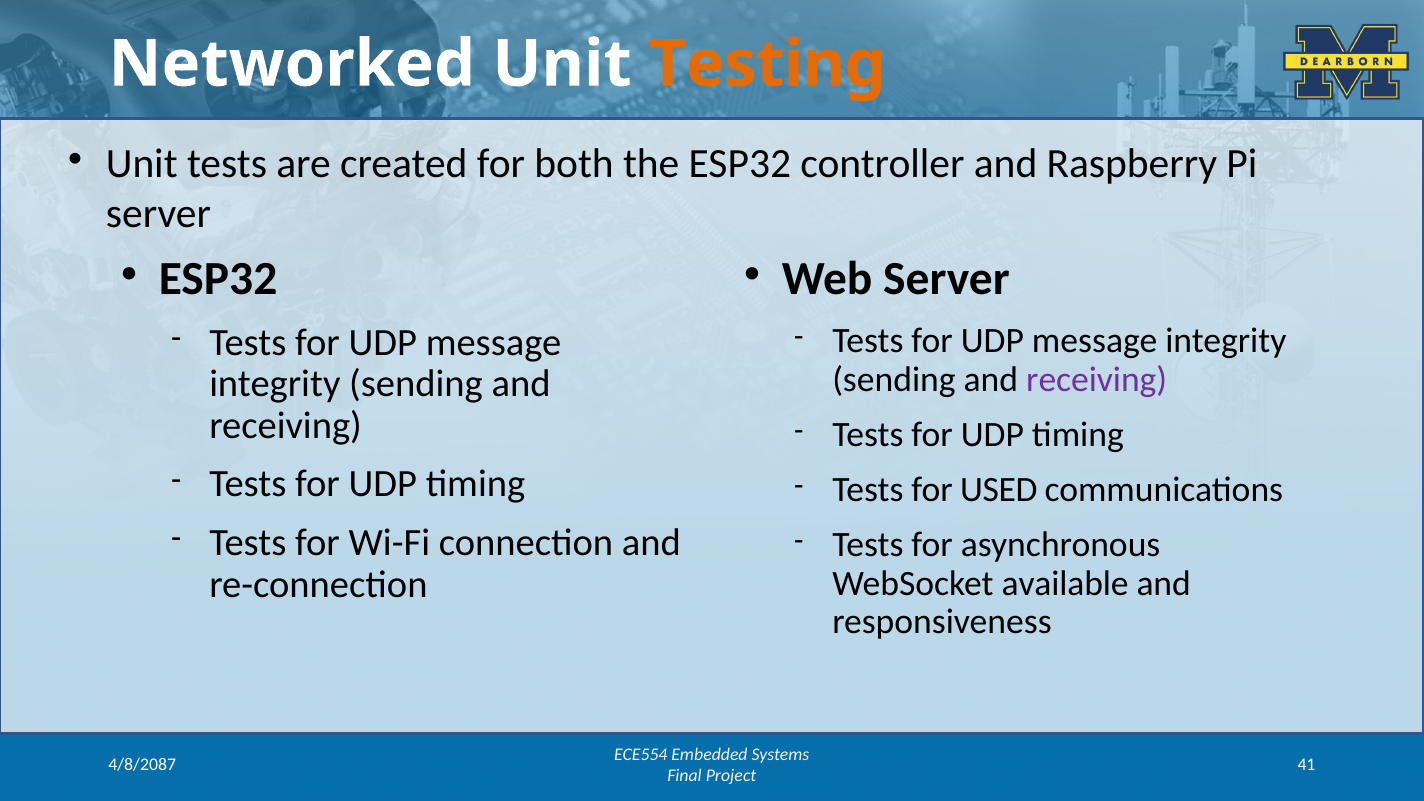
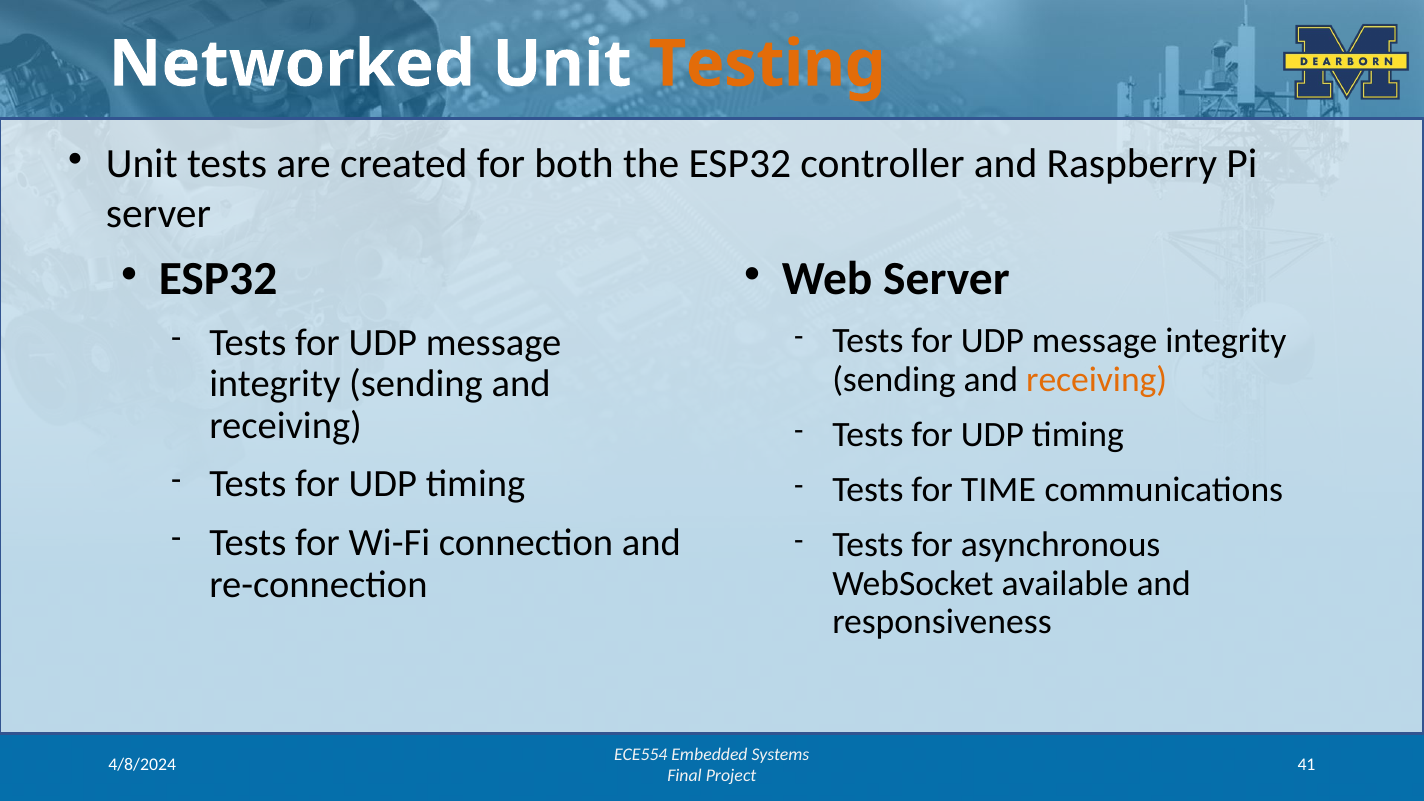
receiving at (1097, 379) colour: purple -> orange
USED: USED -> TIME
4/8/2087: 4/8/2087 -> 4/8/2024
